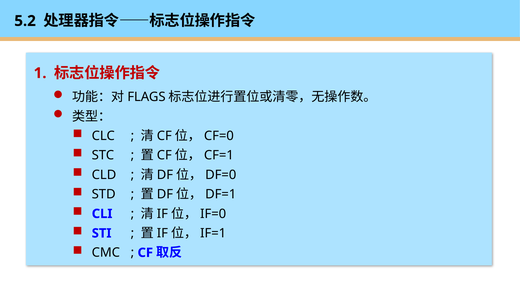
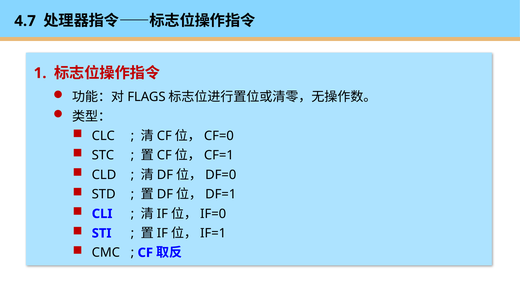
5.2: 5.2 -> 4.7
